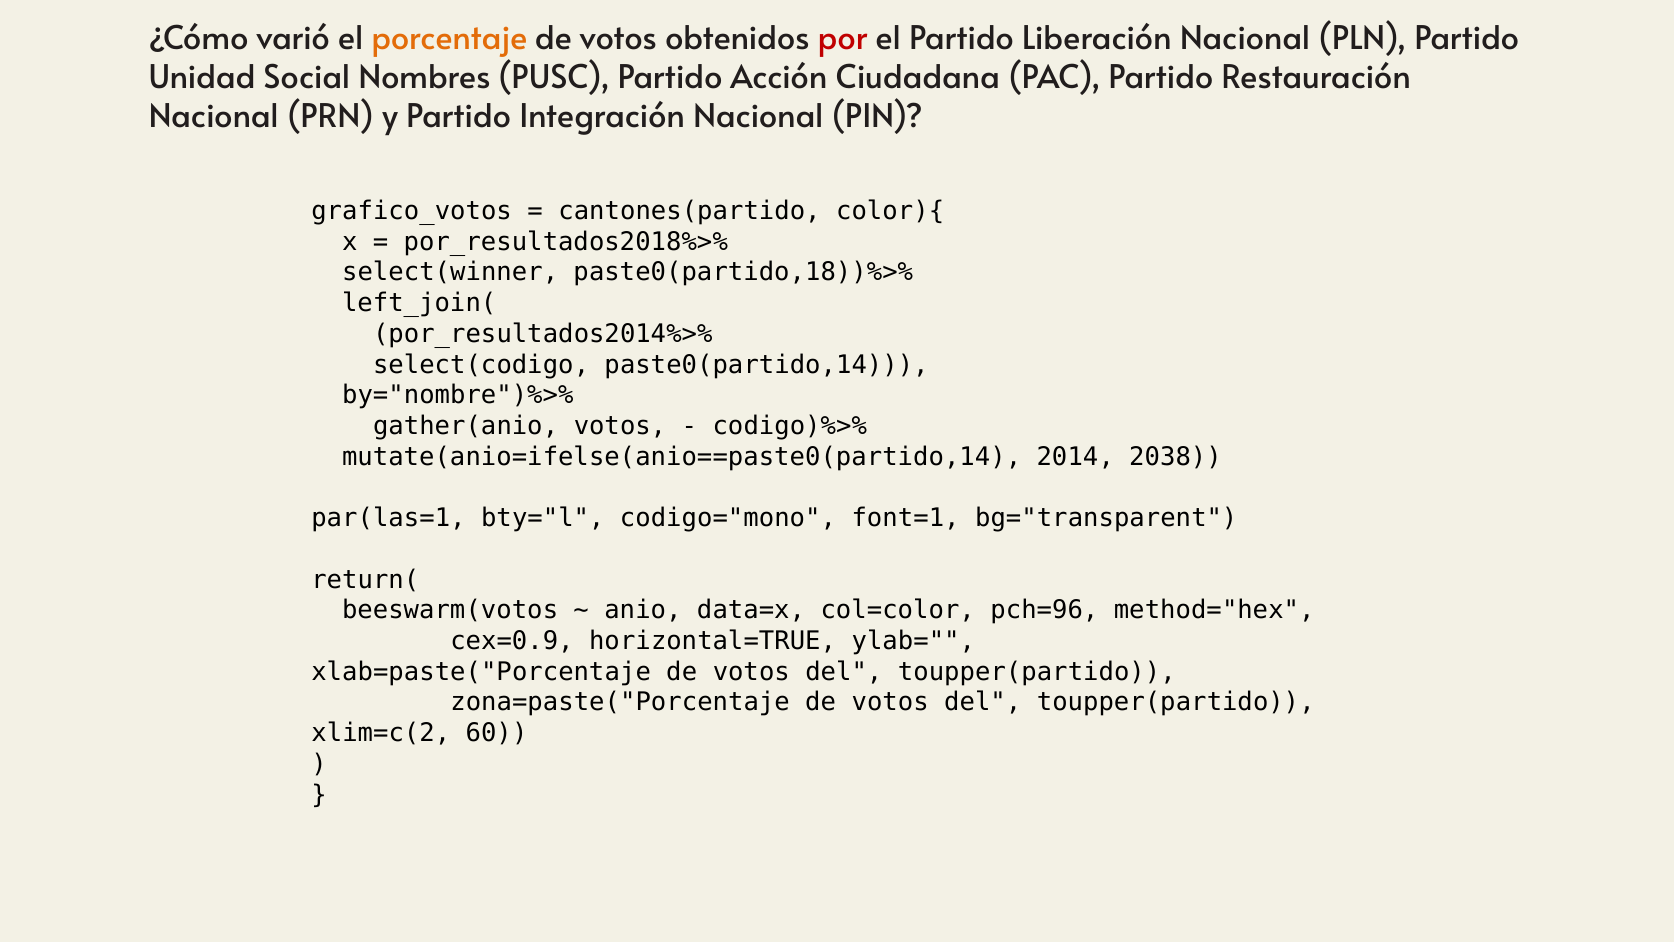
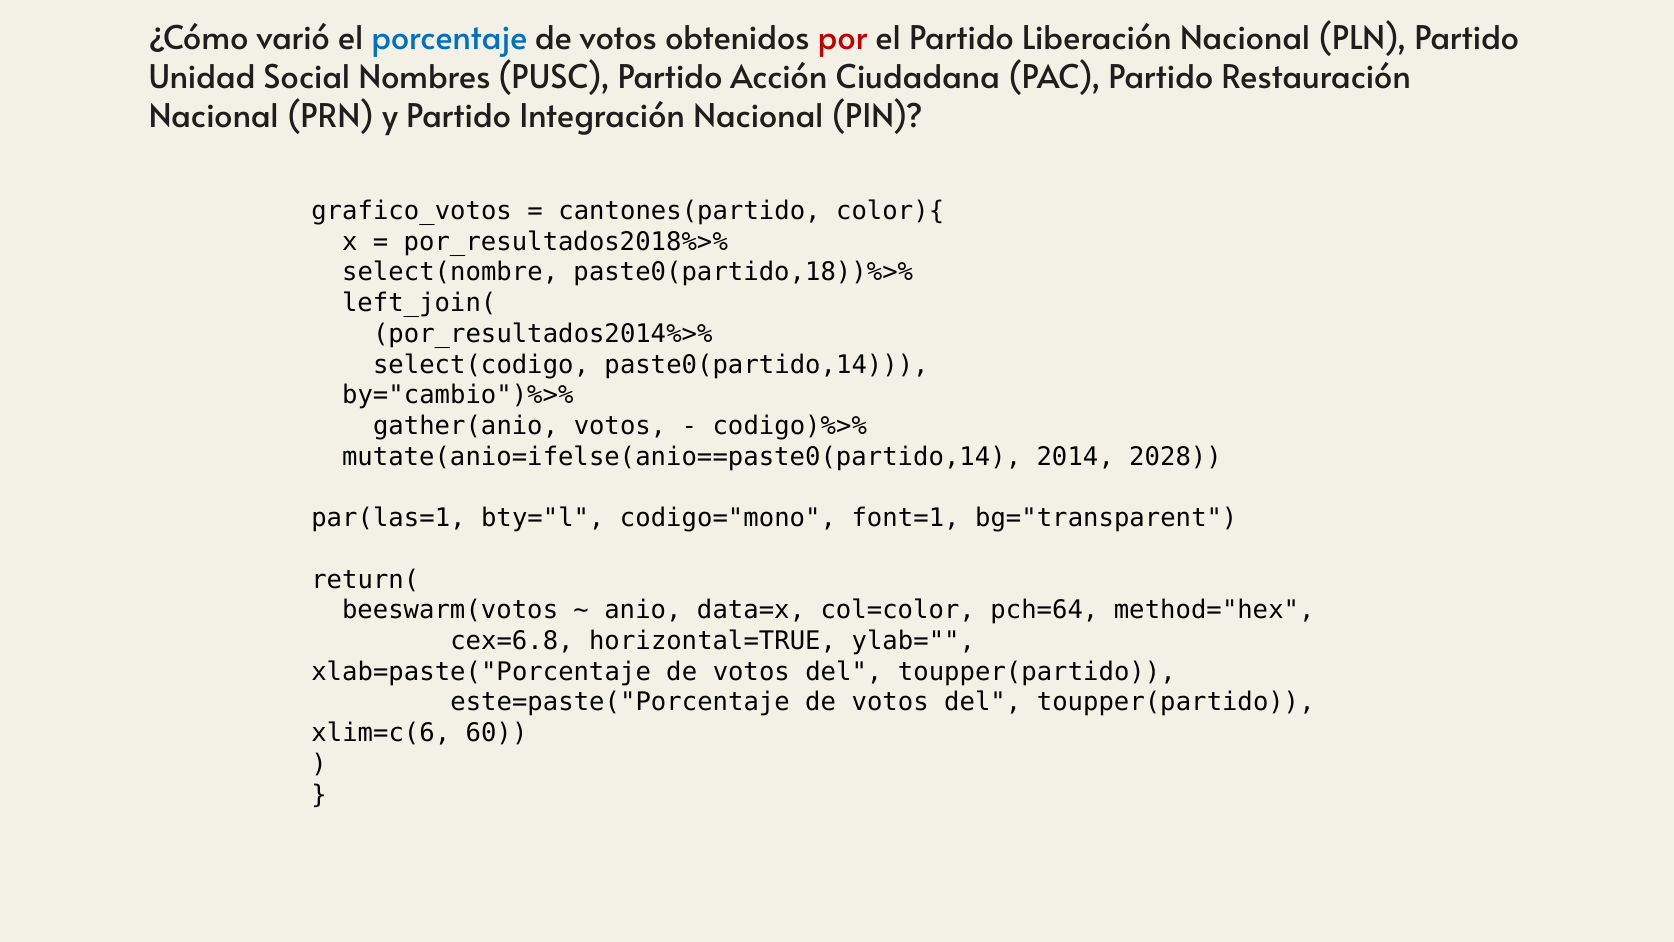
porcentaje colour: orange -> blue
select(winner: select(winner -> select(nombre
by="nombre")%>%: by="nombre")%>% -> by="cambio")%>%
2038: 2038 -> 2028
pch=96: pch=96 -> pch=64
cex=0.9: cex=0.9 -> cex=6.8
zona=paste("Porcentaje: zona=paste("Porcentaje -> este=paste("Porcentaje
xlim=c(2: xlim=c(2 -> xlim=c(6
